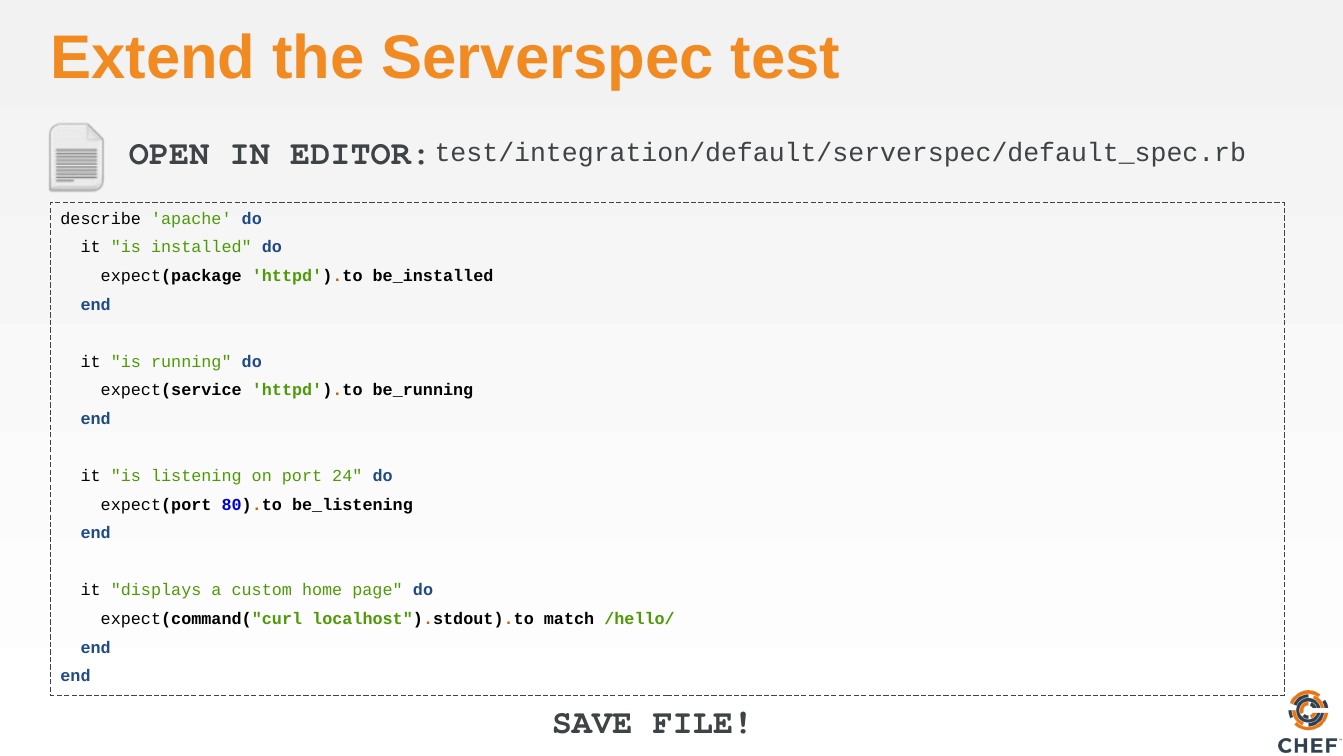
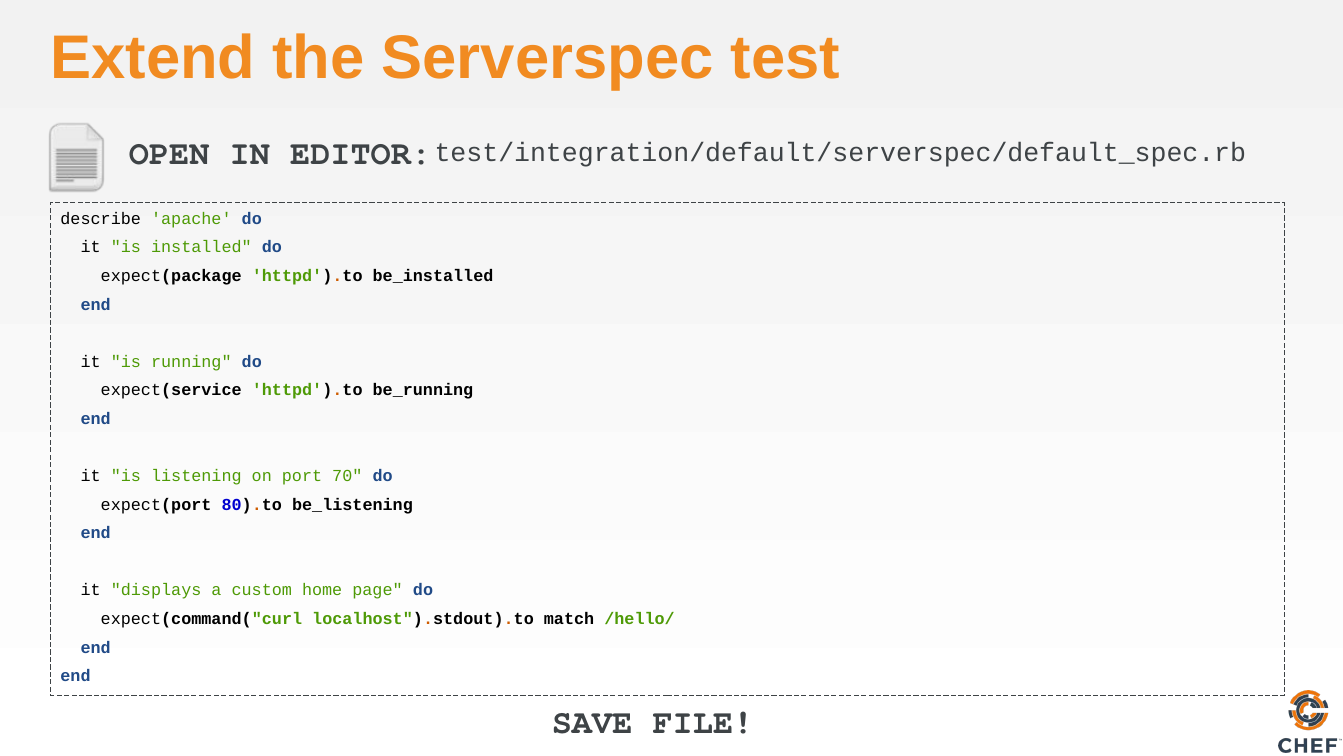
24: 24 -> 70
